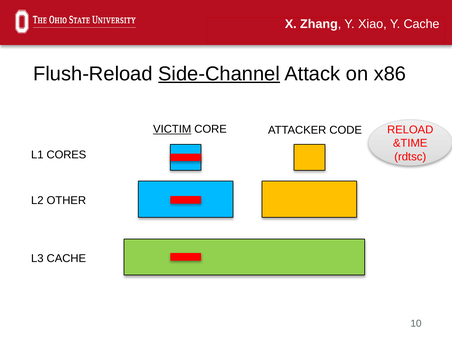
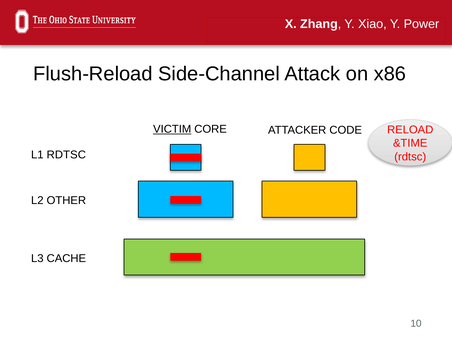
Y Cache: Cache -> Power
Side-Channel underline: present -> none
L1 CORES: CORES -> RDTSC
